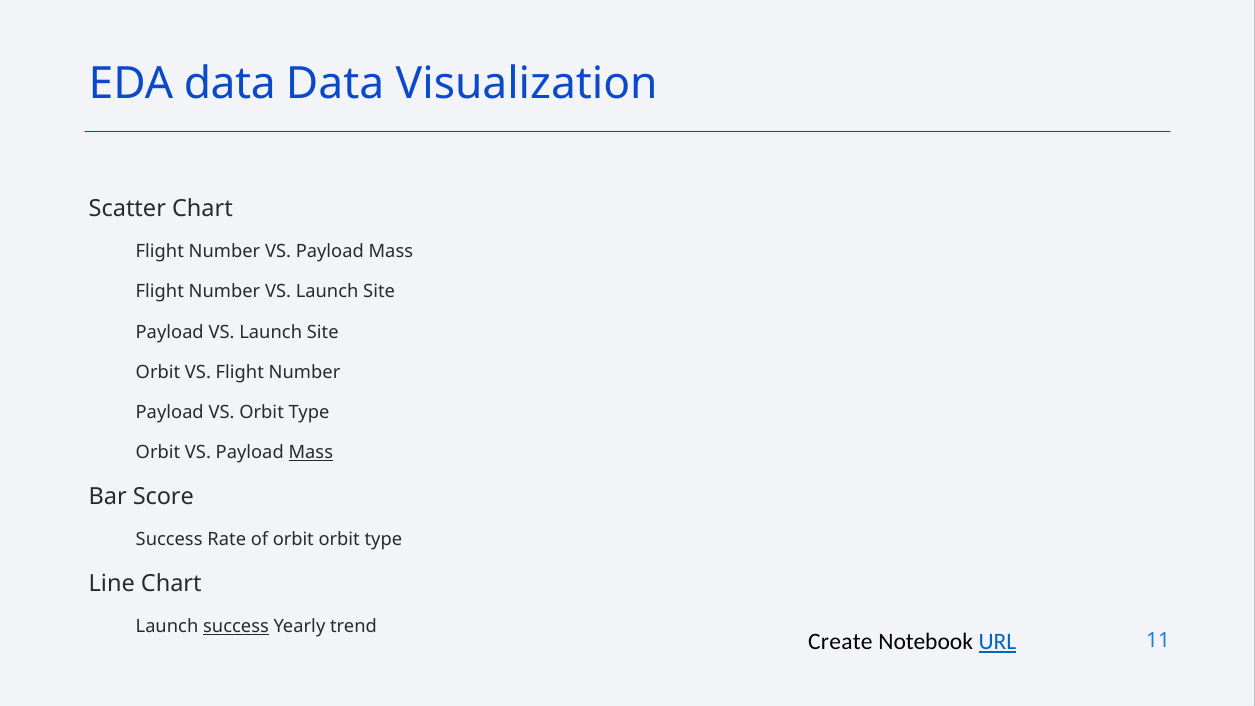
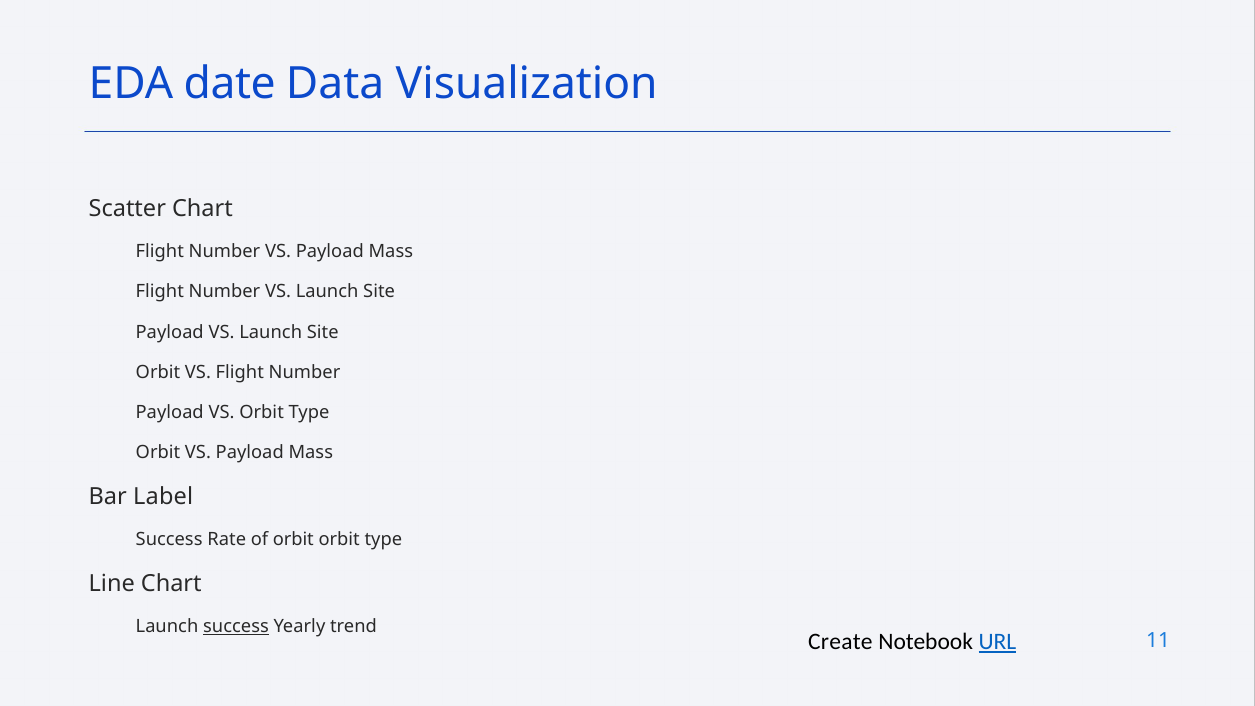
EDA data: data -> date
Mass at (311, 453) underline: present -> none
Score: Score -> Label
